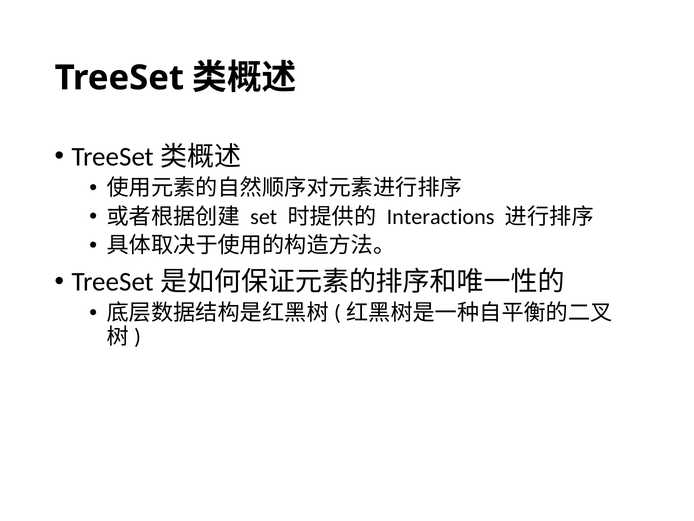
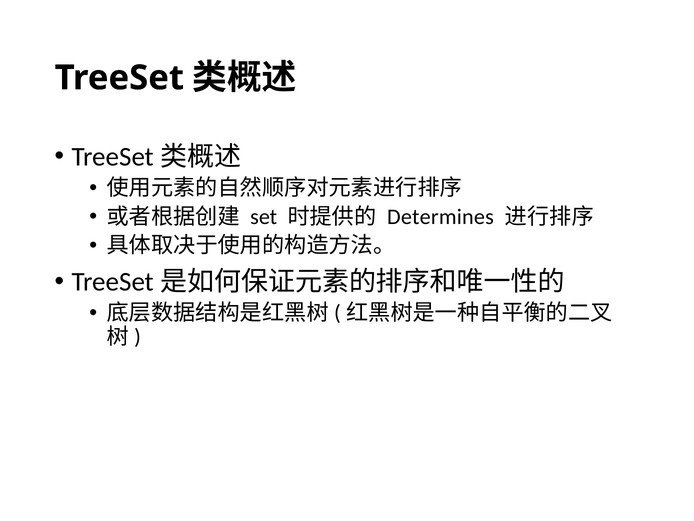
Interactions: Interactions -> Determines
